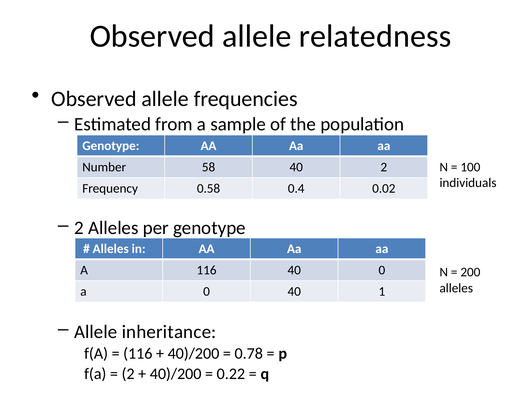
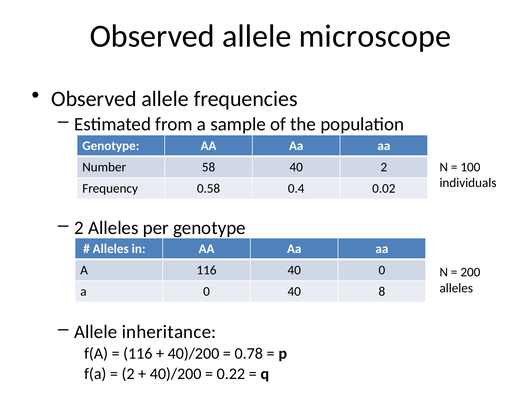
relatedness: relatedness -> microscope
1: 1 -> 8
